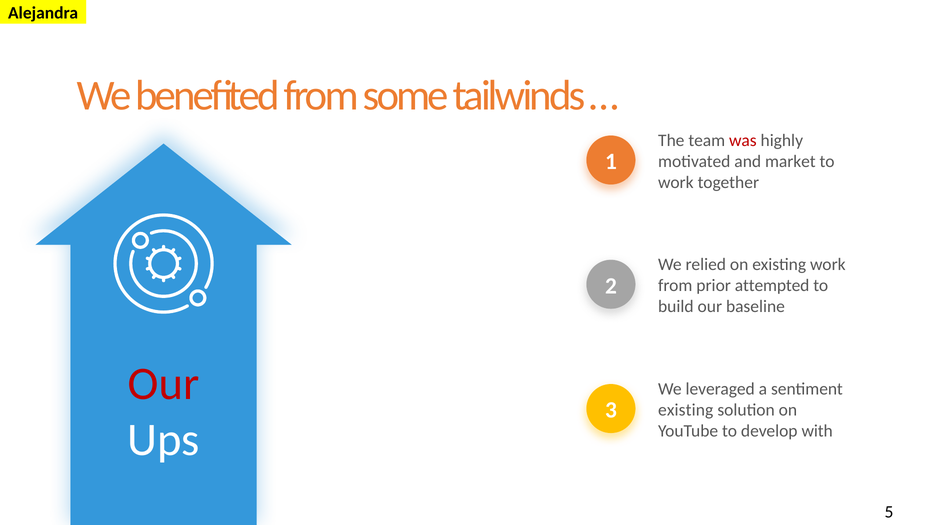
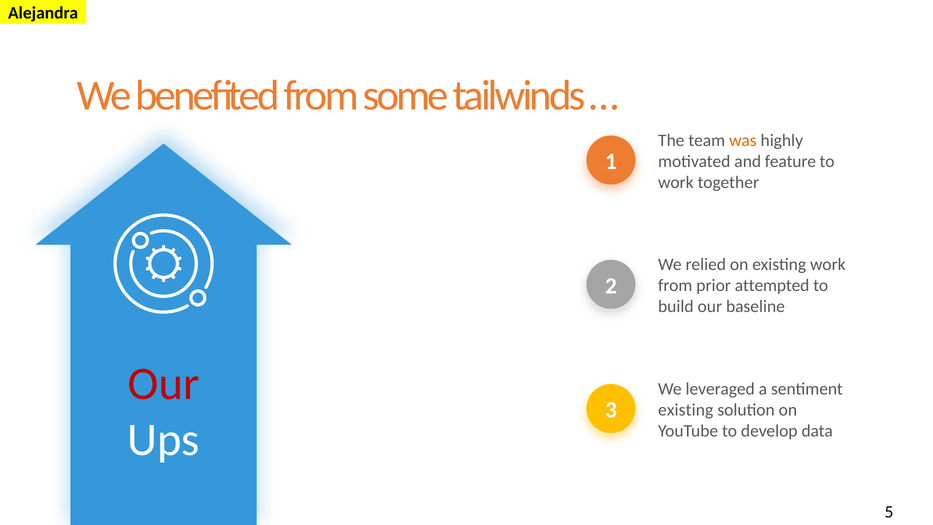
was colour: red -> orange
market: market -> feature
with: with -> data
